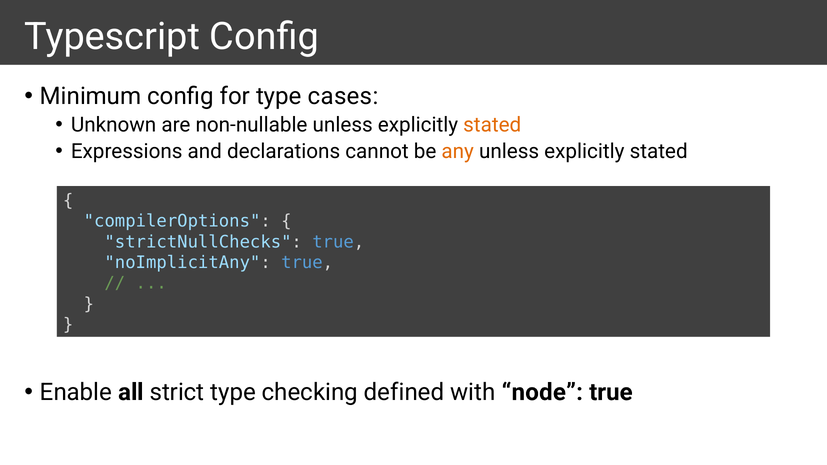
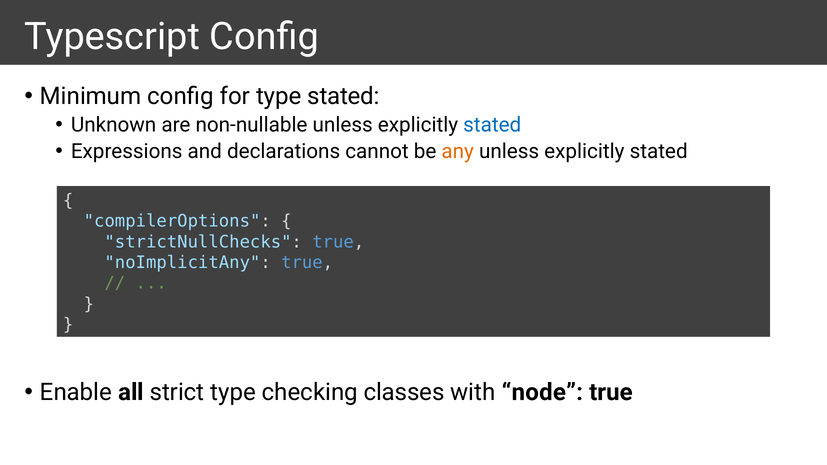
type cases: cases -> stated
stated at (492, 125) colour: orange -> blue
defined: defined -> classes
